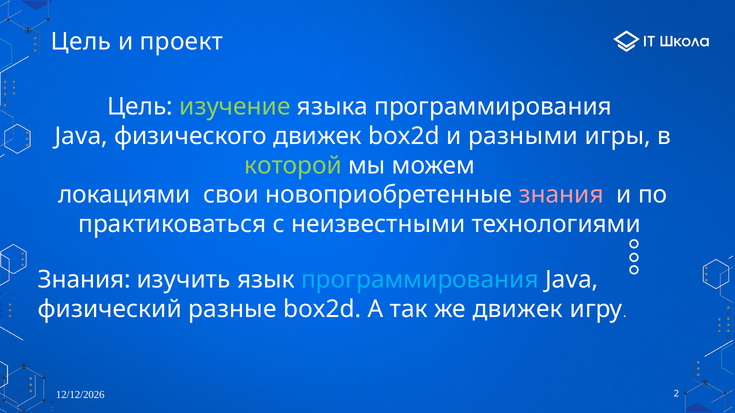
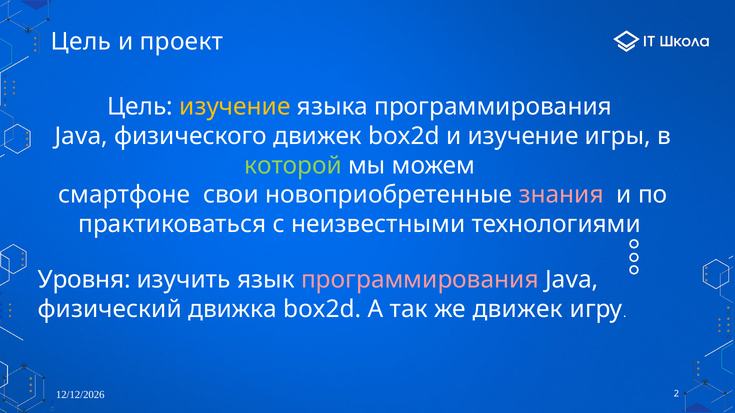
изучение at (235, 107) colour: light green -> yellow
и разными: разными -> изучение
локациями: локациями -> смартфоне
Знания at (84, 280): Знания -> Уровня
программирования at (420, 280) colour: light blue -> pink
разные: разные -> движка
